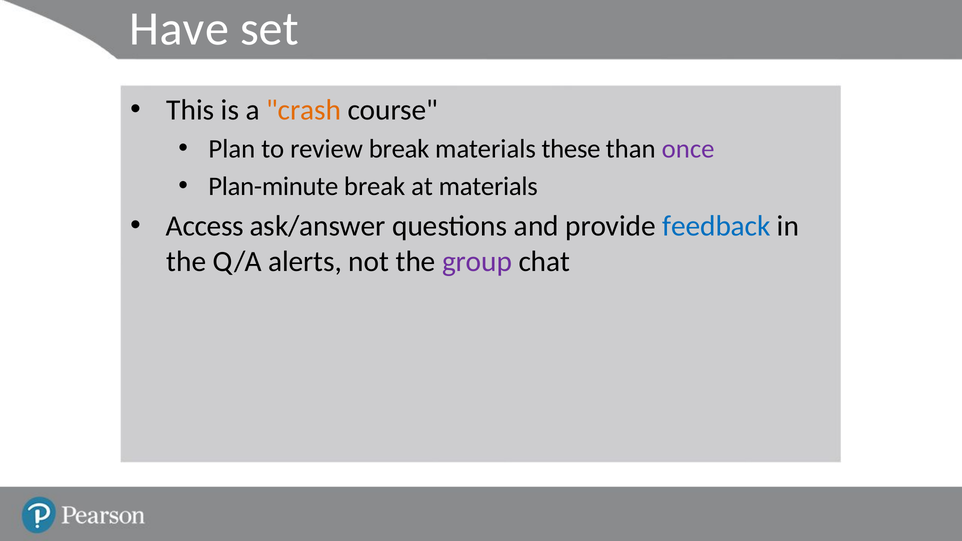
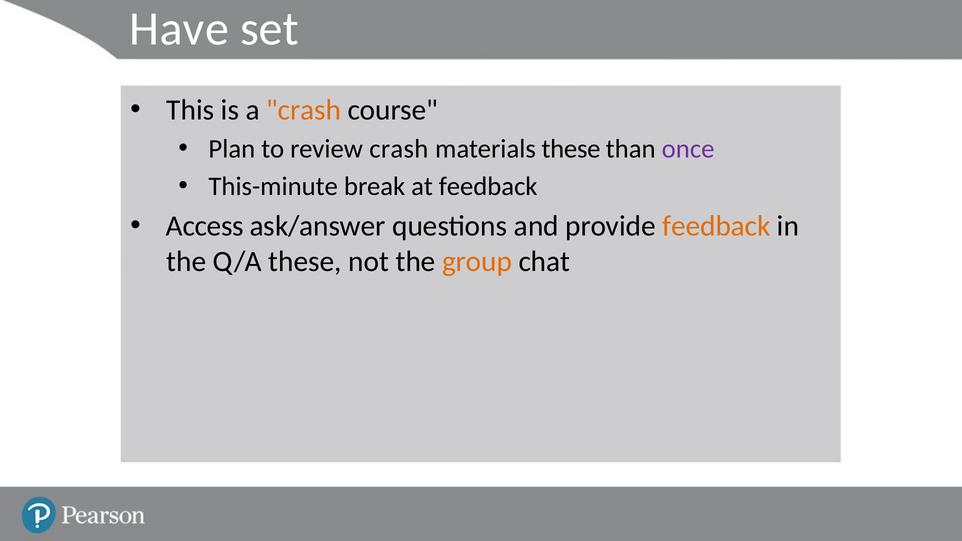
review break: break -> crash
Plan-minute: Plan-minute -> This-minute
at materials: materials -> feedback
feedback at (716, 226) colour: blue -> orange
Q/A alerts: alerts -> these
group colour: purple -> orange
